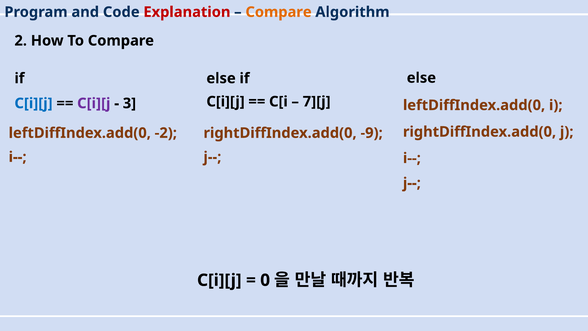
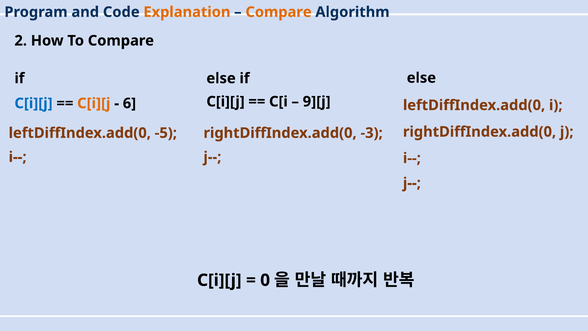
Explanation colour: red -> orange
7][j: 7][j -> 9][j
C[i][j at (94, 103) colour: purple -> orange
3: 3 -> 6
-2: -2 -> -5
-9: -9 -> -3
